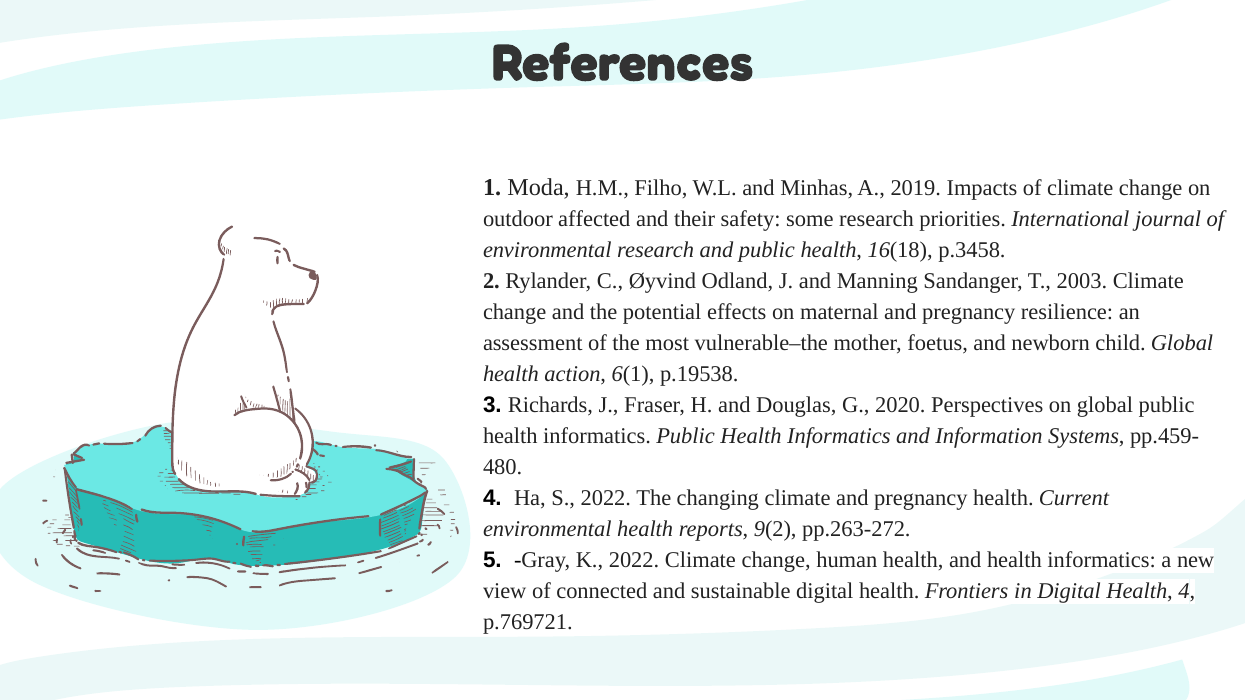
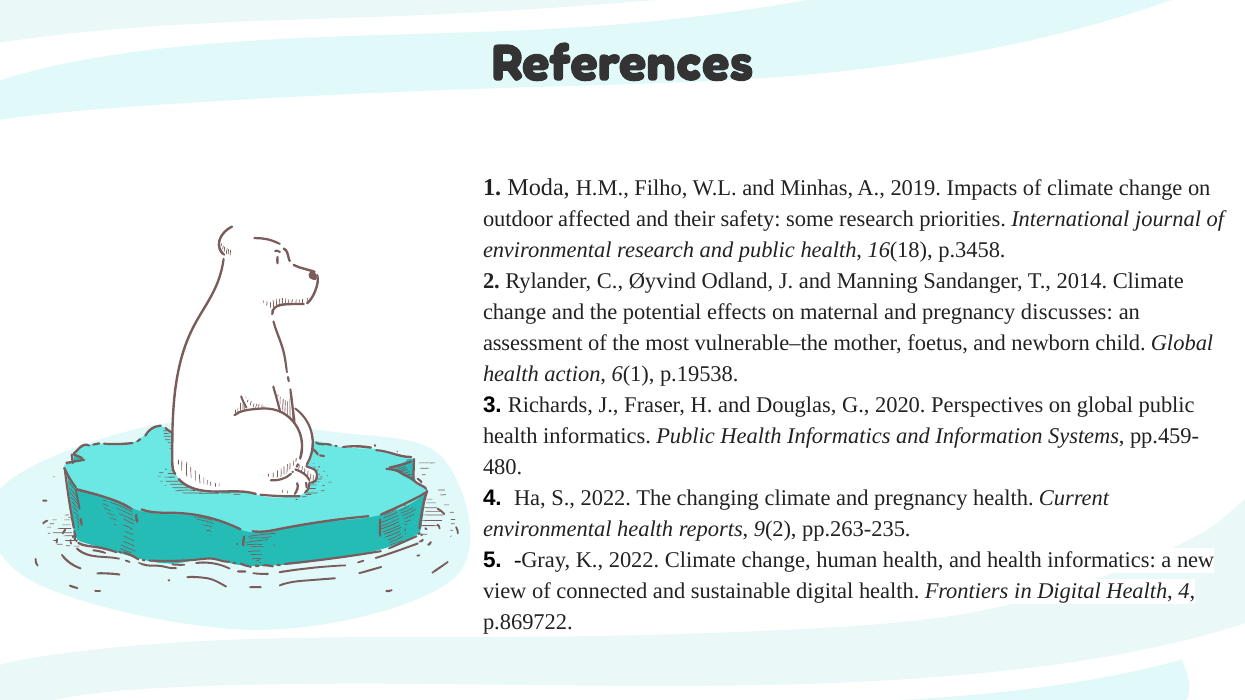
2003: 2003 -> 2014
resilience: resilience -> discusses
pp.263-272: pp.263-272 -> pp.263-235
p.769721: p.769721 -> p.869722
